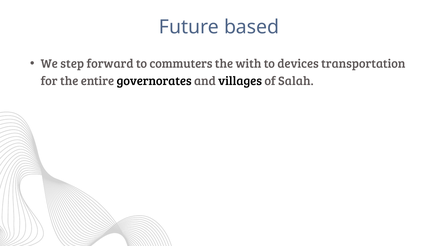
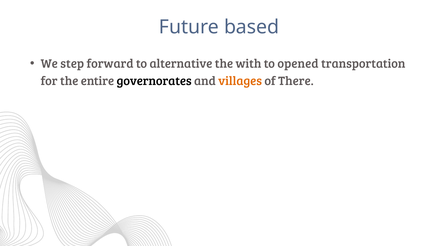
commuters: commuters -> alternative
devices: devices -> opened
villages colour: black -> orange
Salah: Salah -> There
